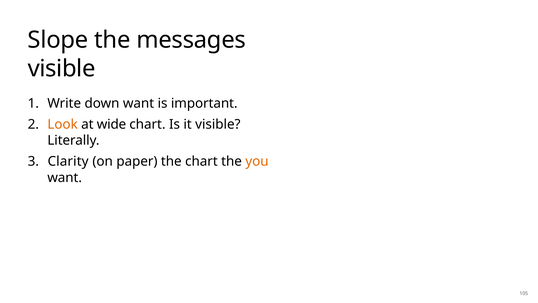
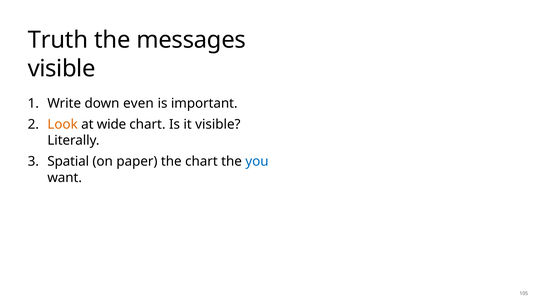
Slope: Slope -> Truth
down want: want -> even
Clarity: Clarity -> Spatial
you colour: orange -> blue
